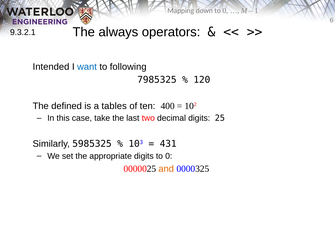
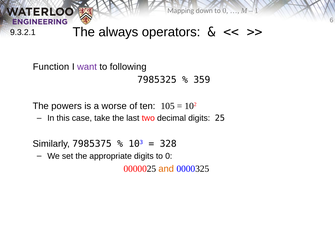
Intended: Intended -> Function
want colour: blue -> purple
120: 120 -> 359
defined: defined -> powers
tables: tables -> worse
400: 400 -> 105
5985325: 5985325 -> 7985375
431: 431 -> 328
